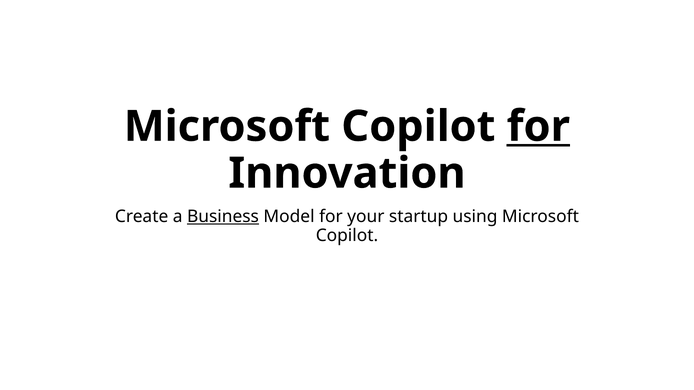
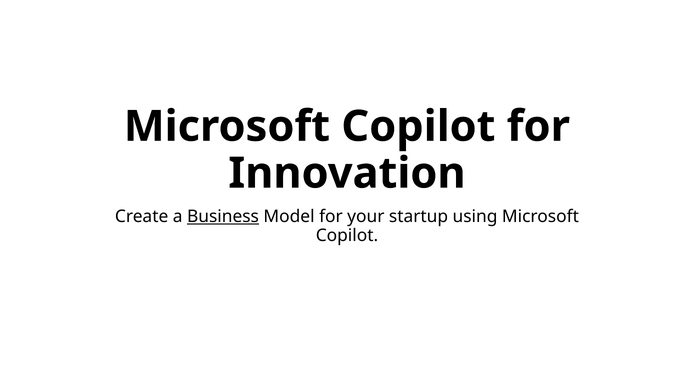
for at (538, 127) underline: present -> none
